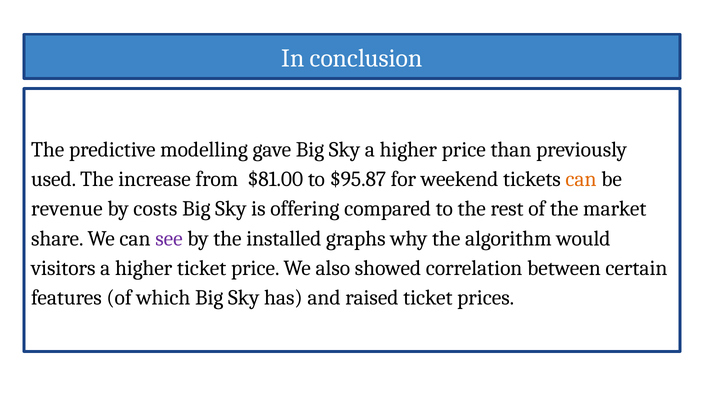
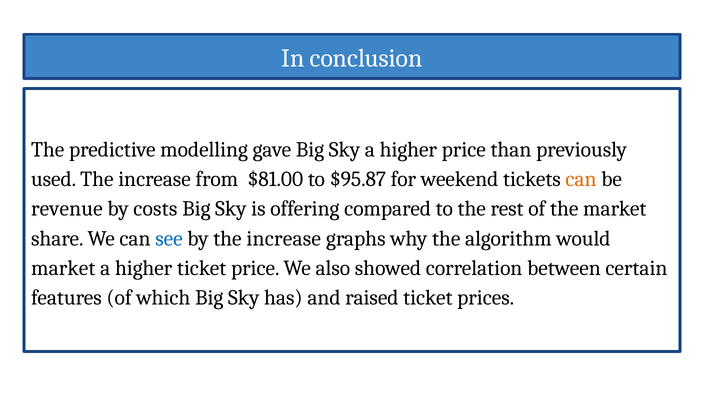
see colour: purple -> blue
by the installed: installed -> increase
visitors at (63, 268): visitors -> market
